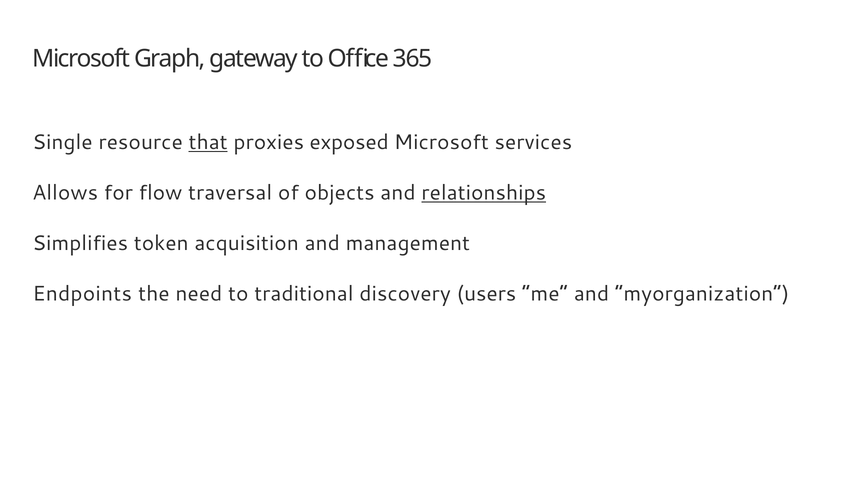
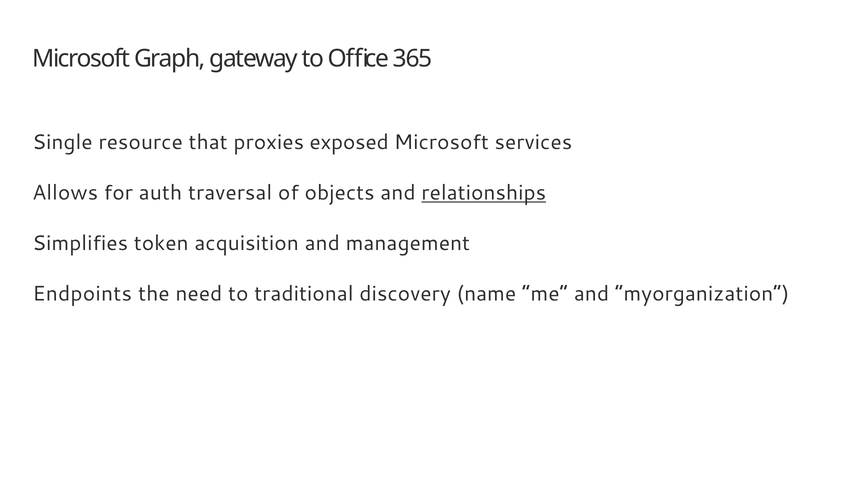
that underline: present -> none
flow: flow -> auth
users: users -> name
